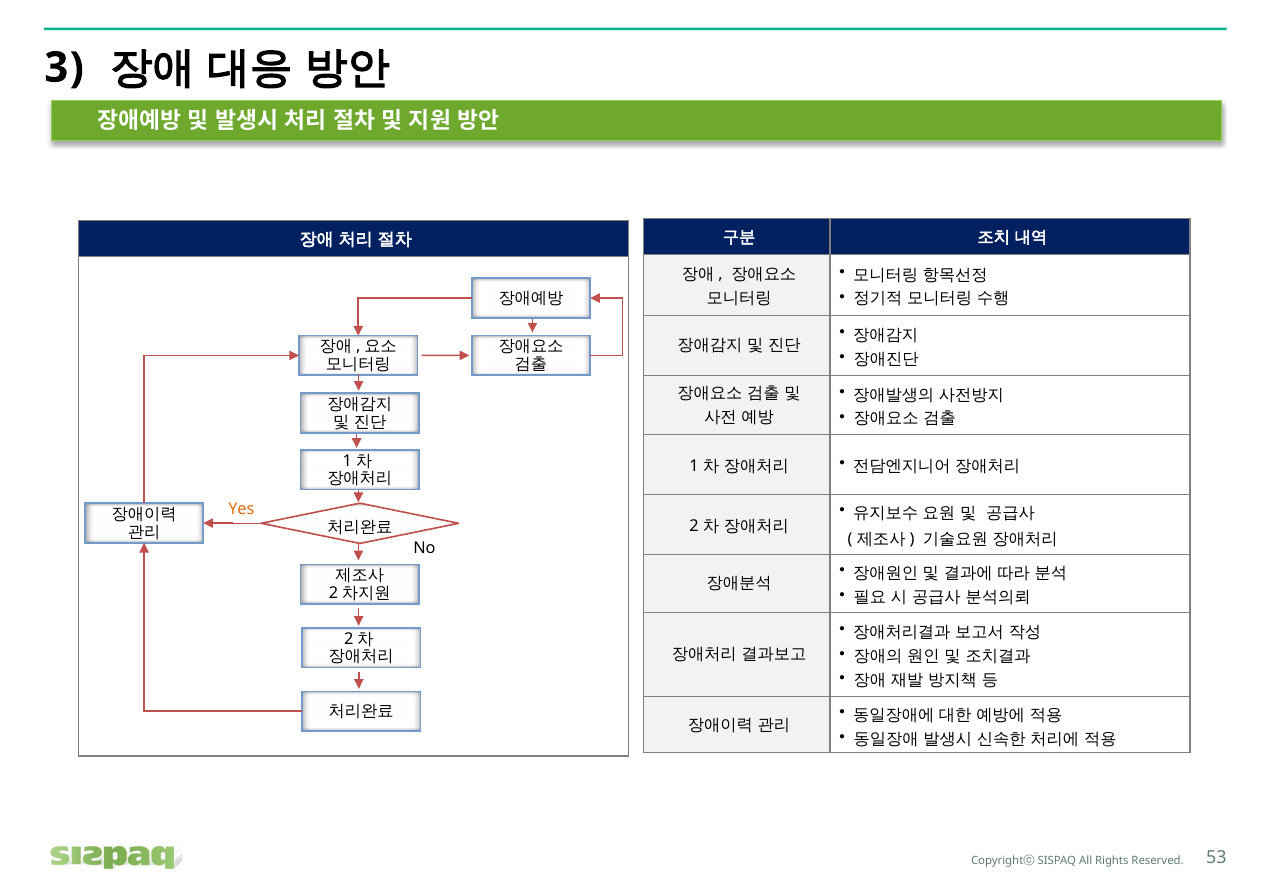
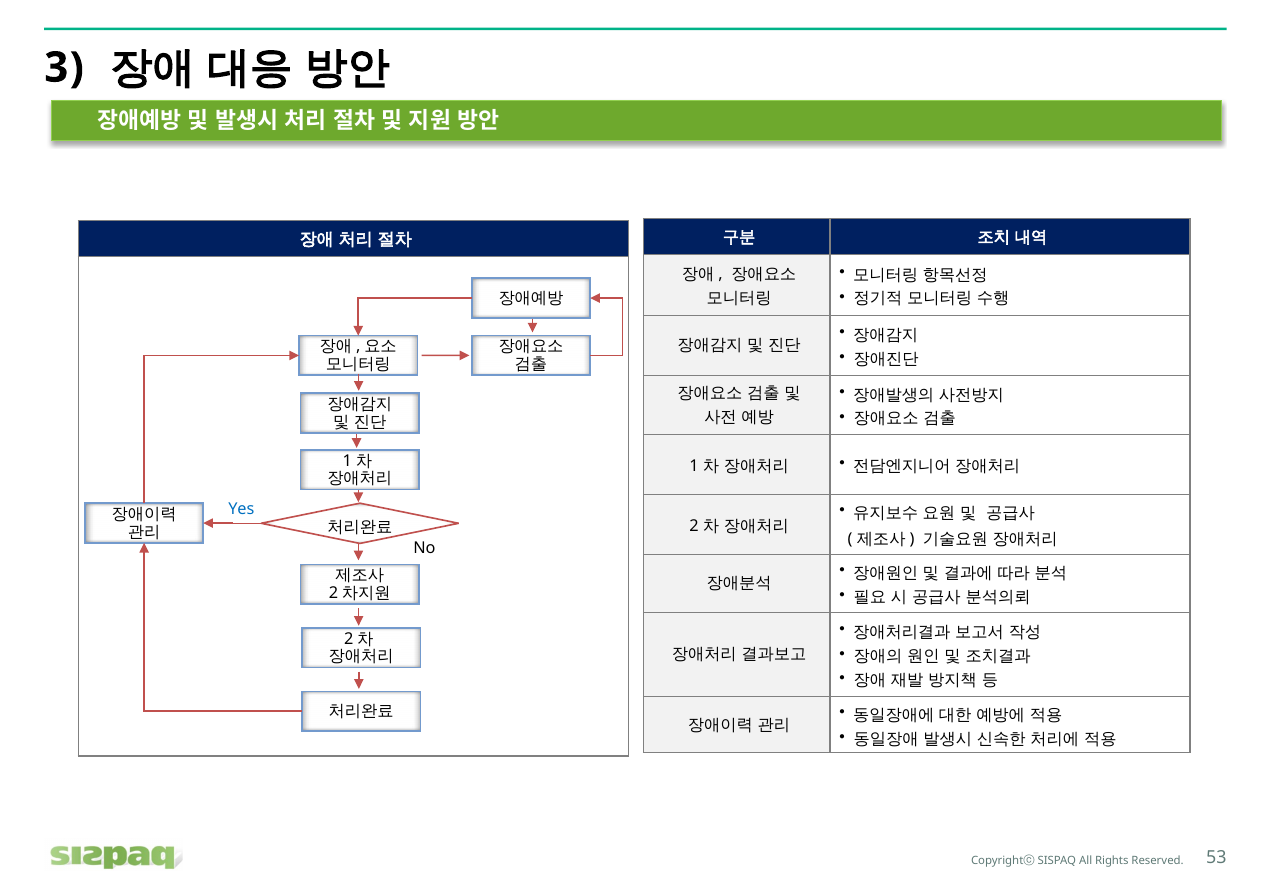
Yes colour: orange -> blue
